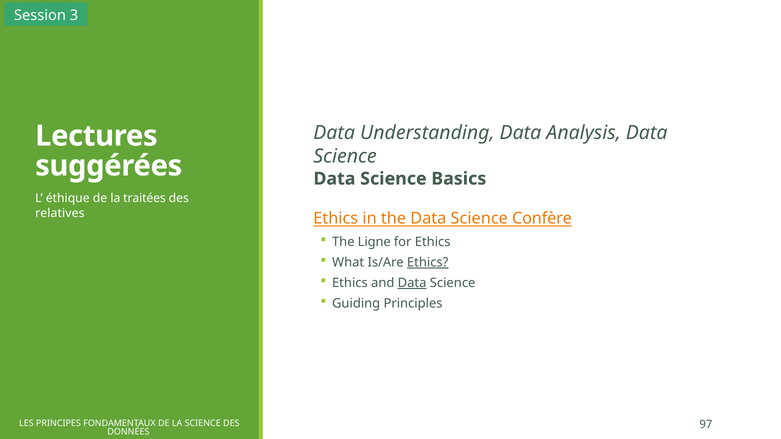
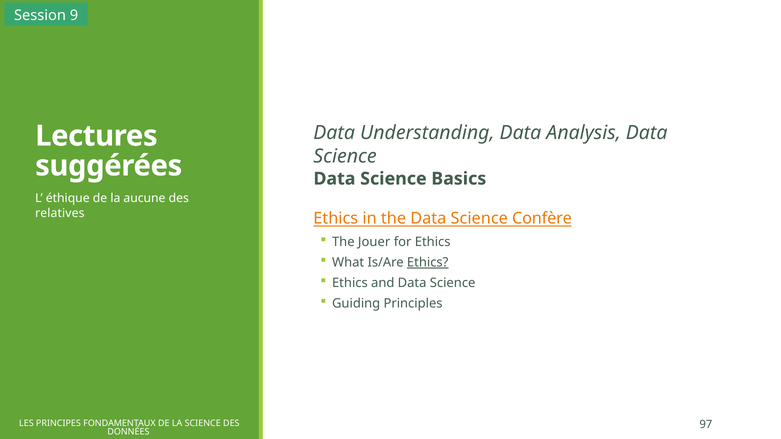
3: 3 -> 9
traitées: traitées -> aucune
Ligne: Ligne -> Jouer
Data at (412, 283) underline: present -> none
